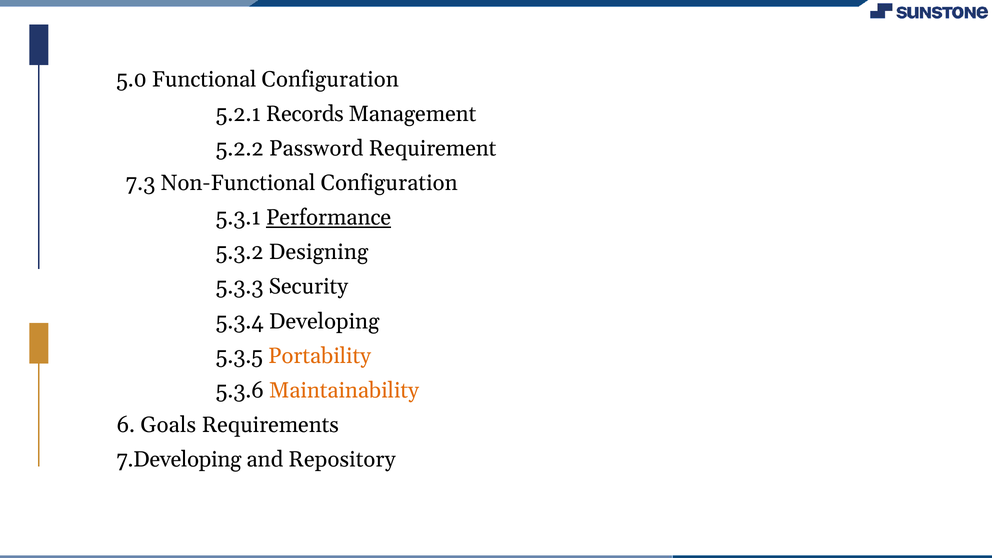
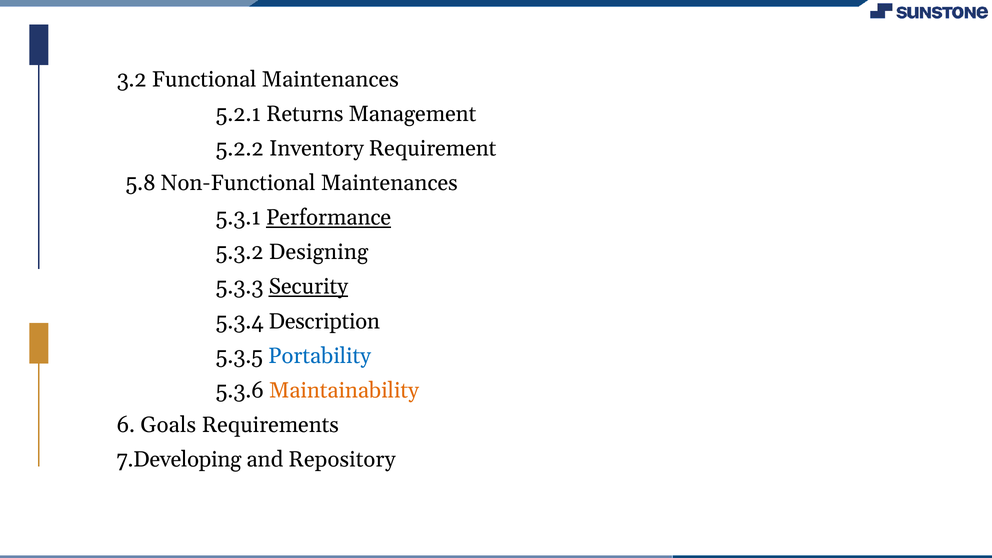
5.0: 5.0 -> 3.2
Functional Configuration: Configuration -> Maintenances
Records: Records -> Returns
Password: Password -> Inventory
7.3: 7.3 -> 5.8
Non-Functional Configuration: Configuration -> Maintenances
Security underline: none -> present
Developing: Developing -> Description
Portability colour: orange -> blue
